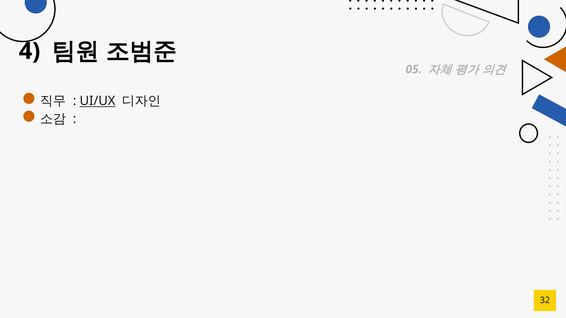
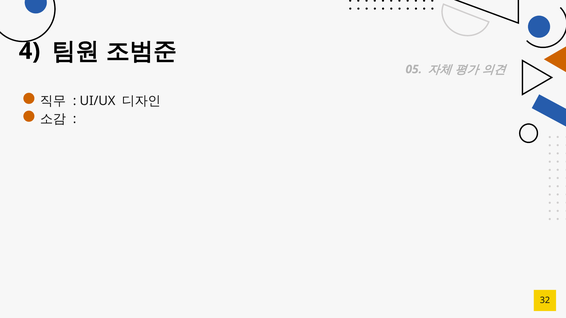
UI/UX underline: present -> none
